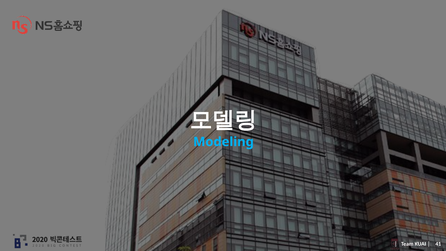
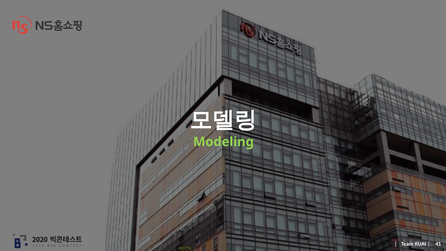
Modeling colour: light blue -> light green
